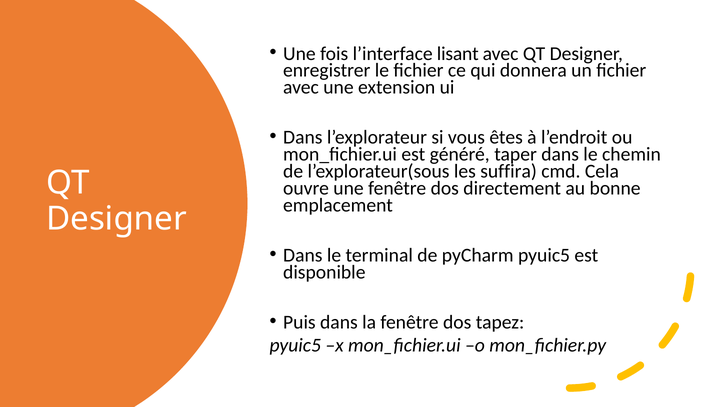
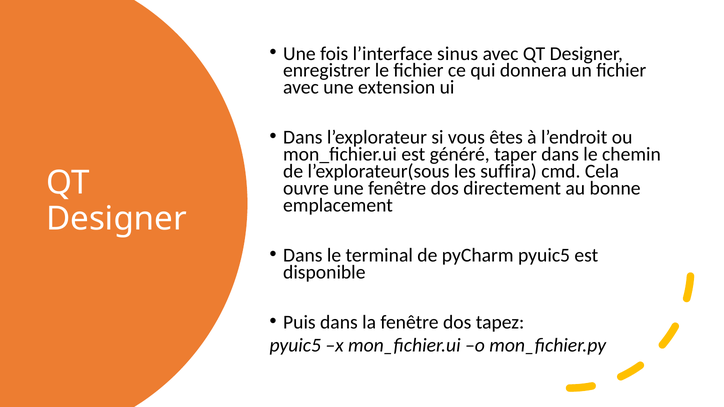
lisant: lisant -> sinus
